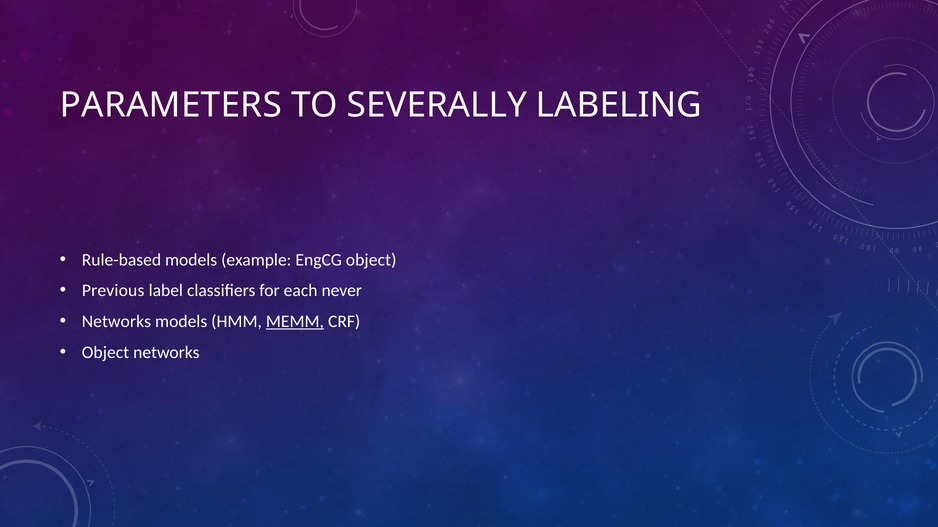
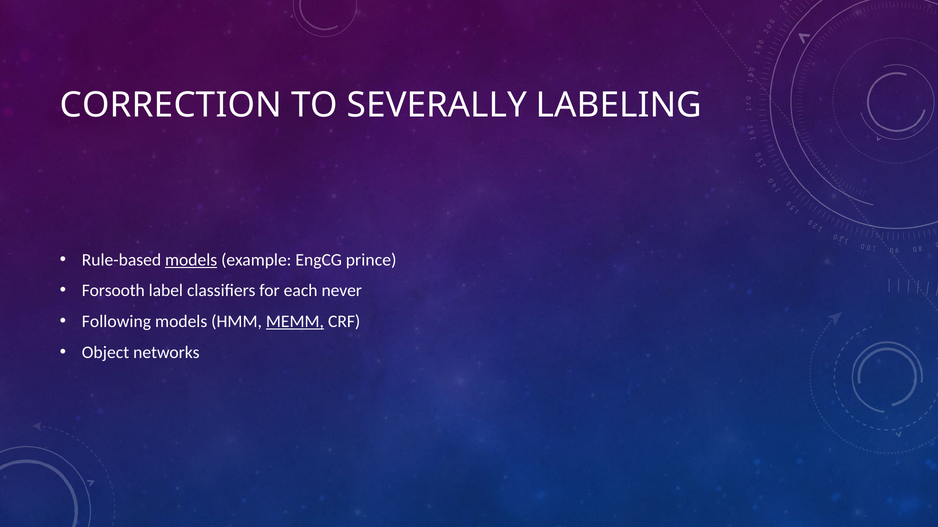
PARAMETERS: PARAMETERS -> CORRECTION
models at (191, 260) underline: none -> present
EngCG object: object -> prince
Previous: Previous -> Forsooth
Networks at (116, 322): Networks -> Following
